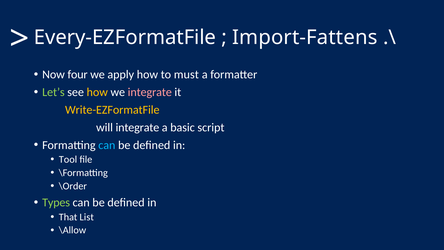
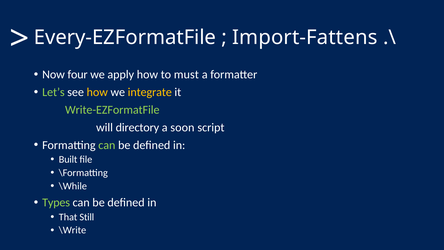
integrate at (150, 92) colour: pink -> yellow
Write-EZFormatFile colour: yellow -> light green
will integrate: integrate -> directory
basic: basic -> soon
can at (107, 145) colour: light blue -> light green
Tool: Tool -> Built
\Order: \Order -> \While
List: List -> Still
\Allow: \Allow -> \Write
